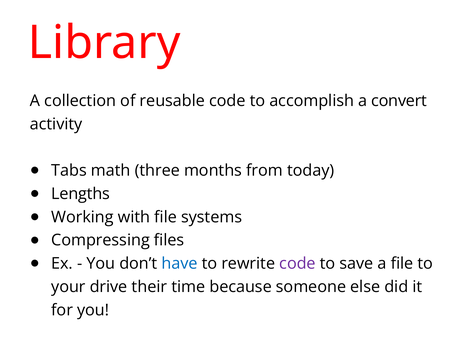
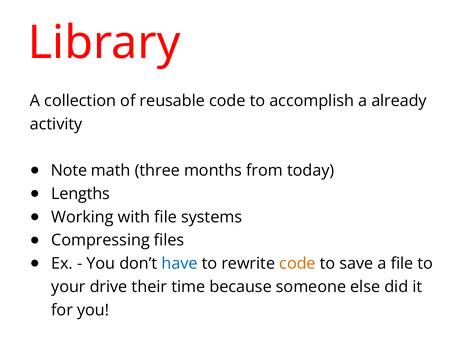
convert: convert -> already
Tabs: Tabs -> Note
code at (297, 264) colour: purple -> orange
